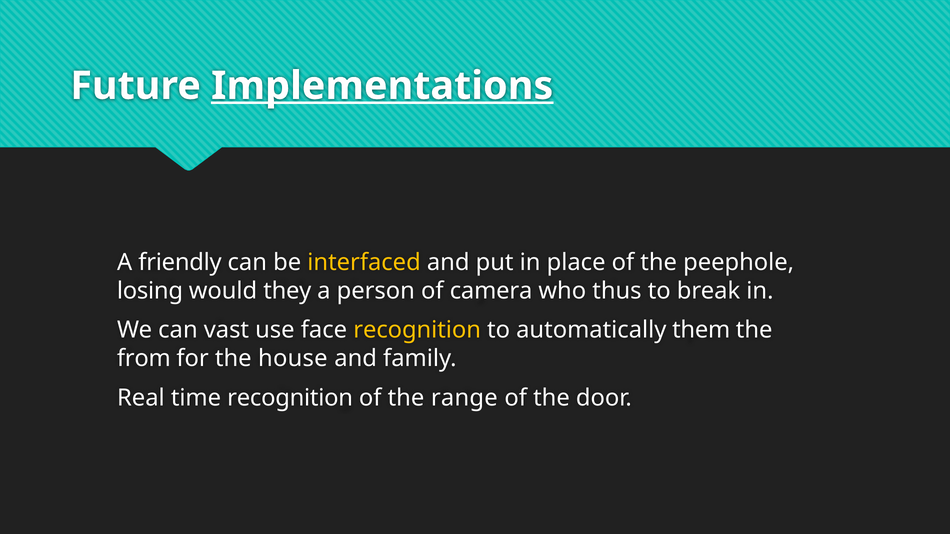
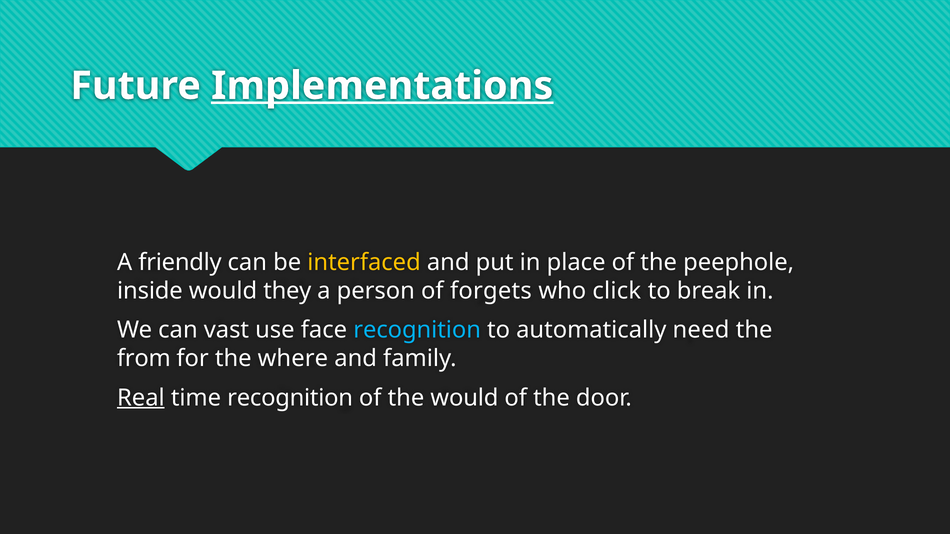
losing: losing -> inside
camera: camera -> forgets
thus: thus -> click
recognition at (417, 330) colour: yellow -> light blue
them: them -> need
house: house -> where
Real underline: none -> present
the range: range -> would
